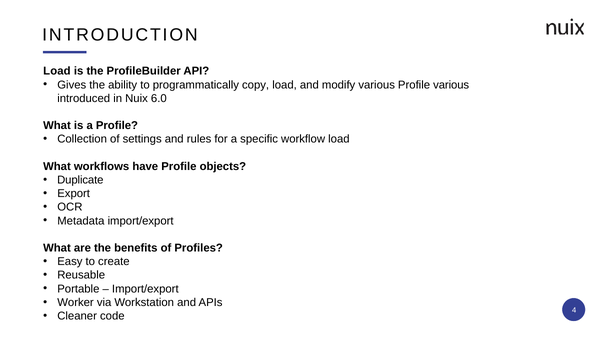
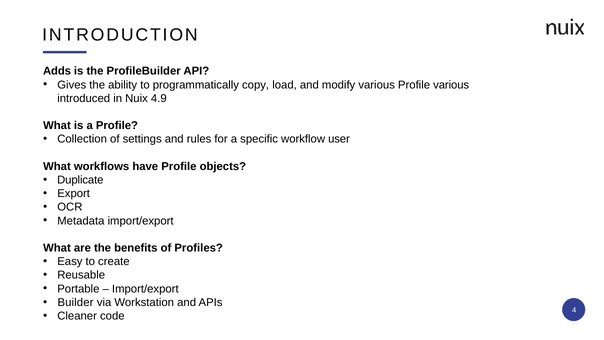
Load at (57, 71): Load -> Adds
6.0: 6.0 -> 4.9
workflow load: load -> user
Worker: Worker -> Builder
